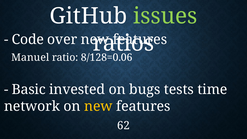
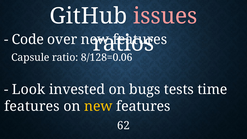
issues colour: light green -> pink
Manuel: Manuel -> Capsule
Basic: Basic -> Look
network at (32, 106): network -> features
